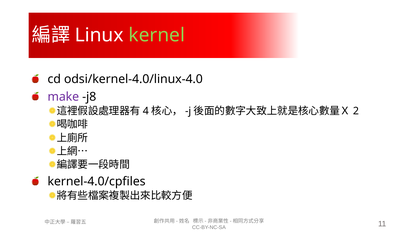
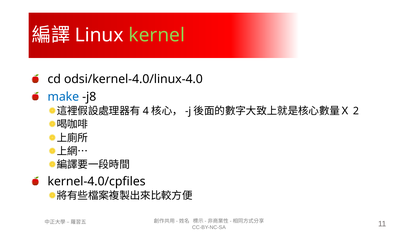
make colour: purple -> blue
